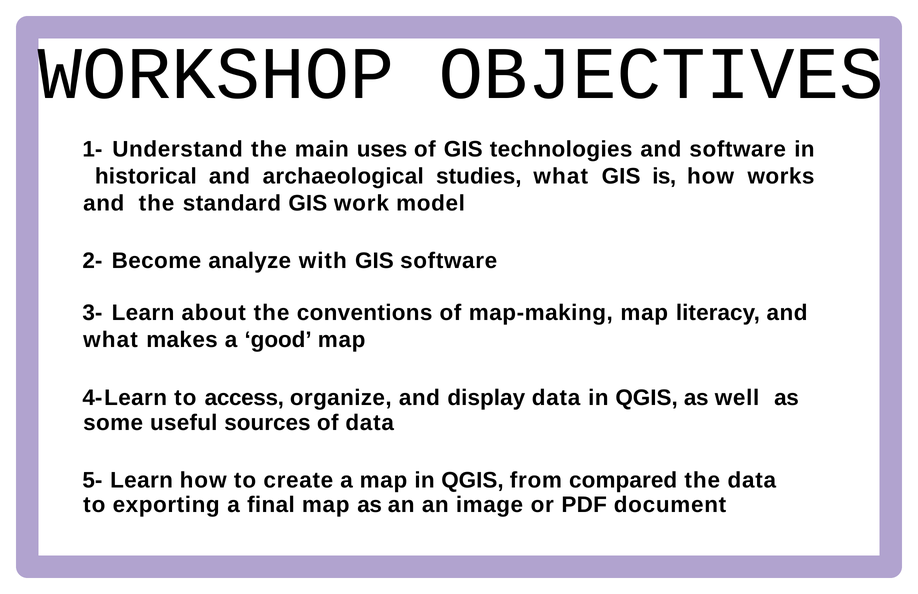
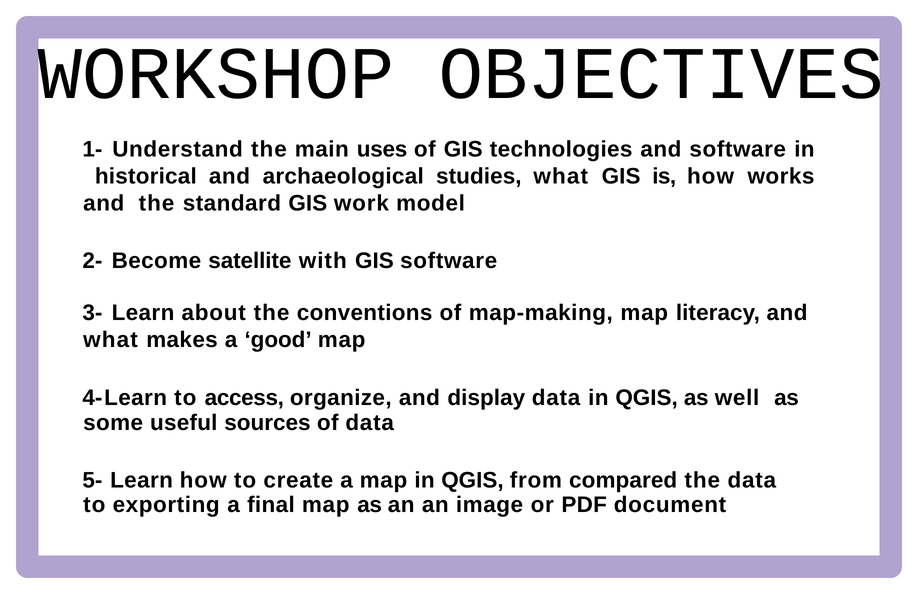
analyze: analyze -> satellite
